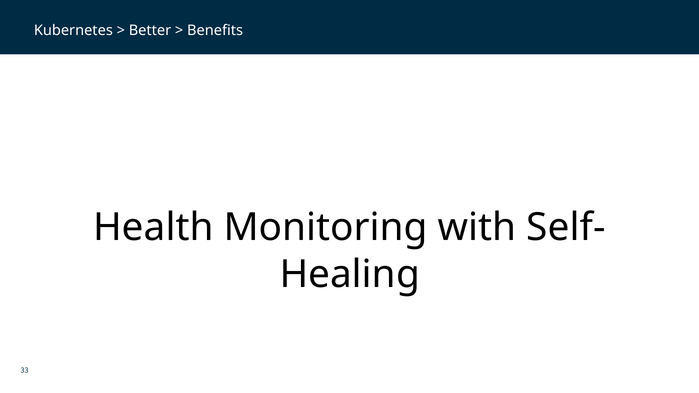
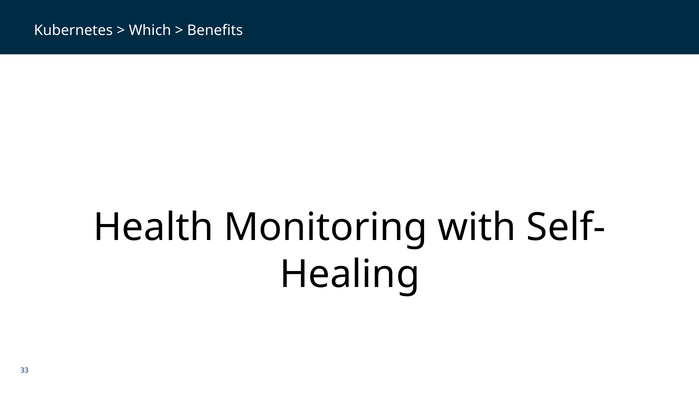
Better: Better -> Which
